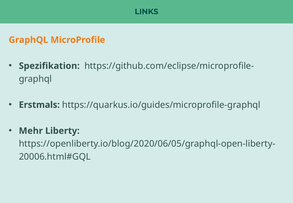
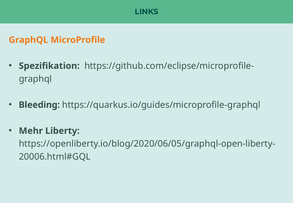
Erstmals: Erstmals -> Bleeding
